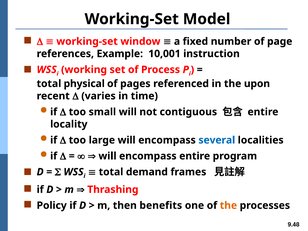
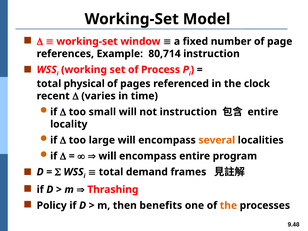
10,001: 10,001 -> 80,714
upon: upon -> clock
not contiguous: contiguous -> instruction
several colour: blue -> orange
